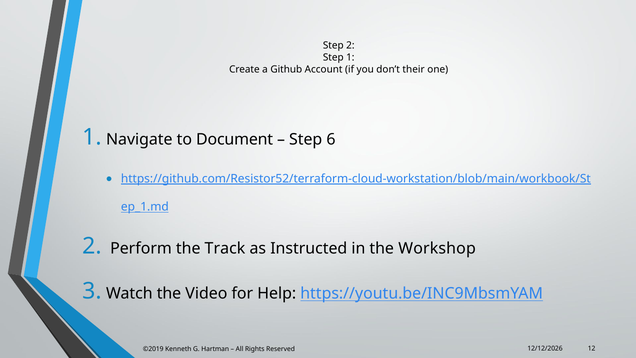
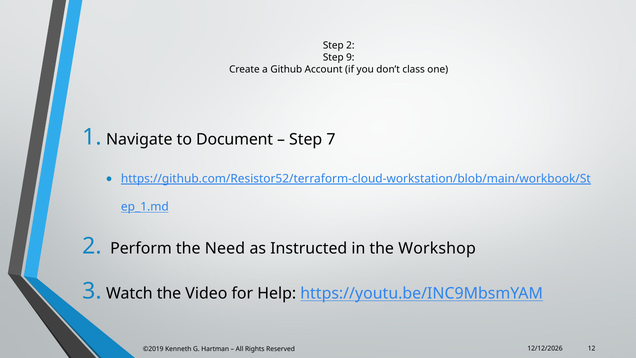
Step 1: 1 -> 9
their: their -> class
6: 6 -> 7
Track: Track -> Need
